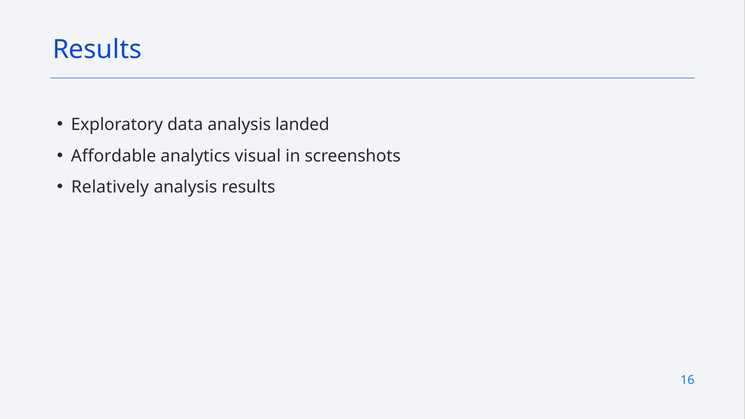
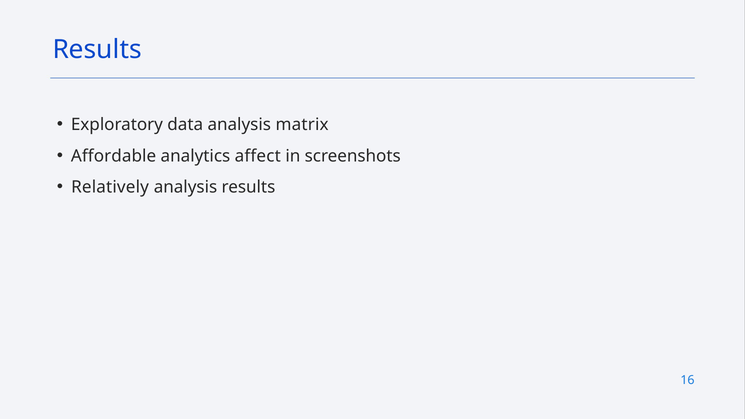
landed: landed -> matrix
visual: visual -> affect
